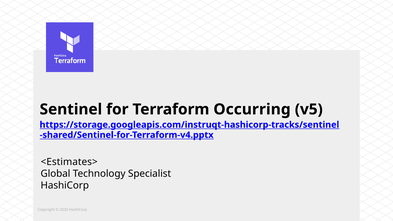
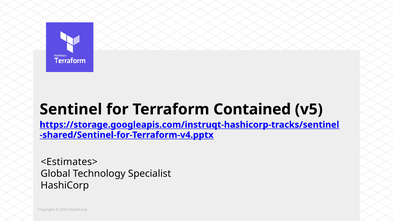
Occurring: Occurring -> Contained
